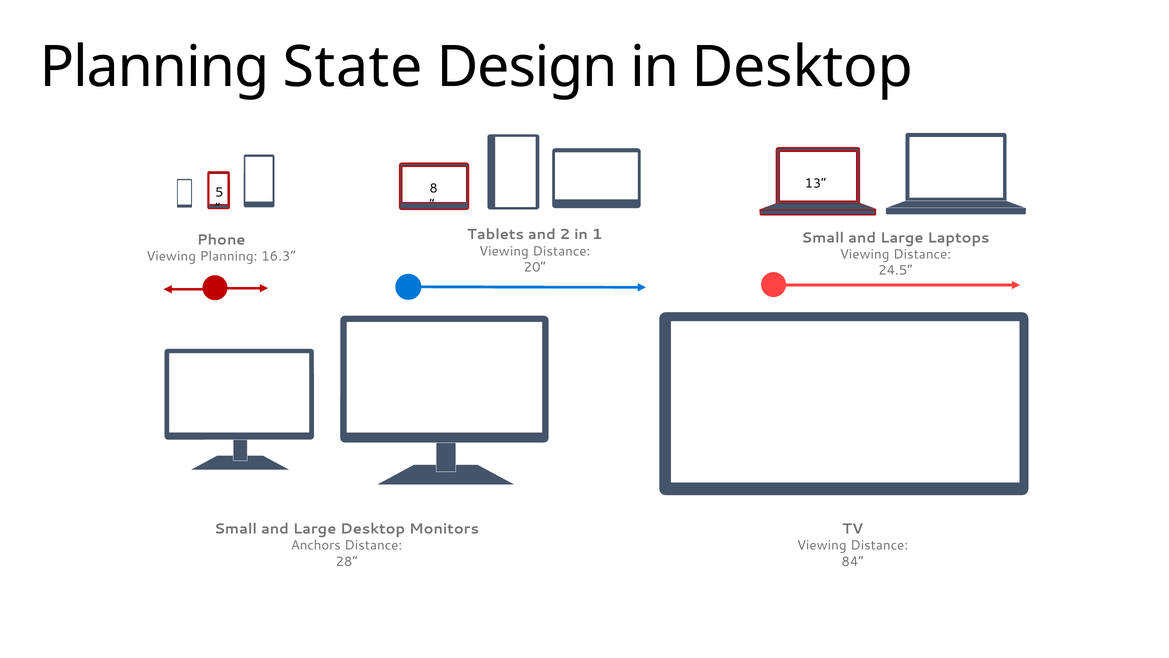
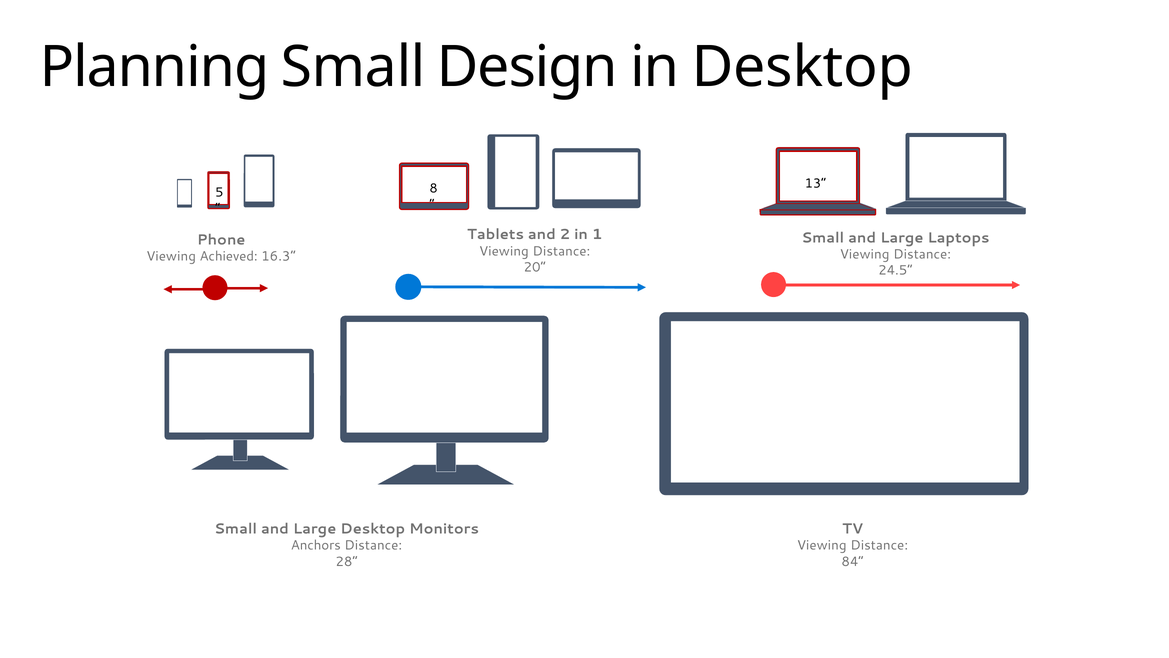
Planning State: State -> Small
Viewing Planning: Planning -> Achieved
